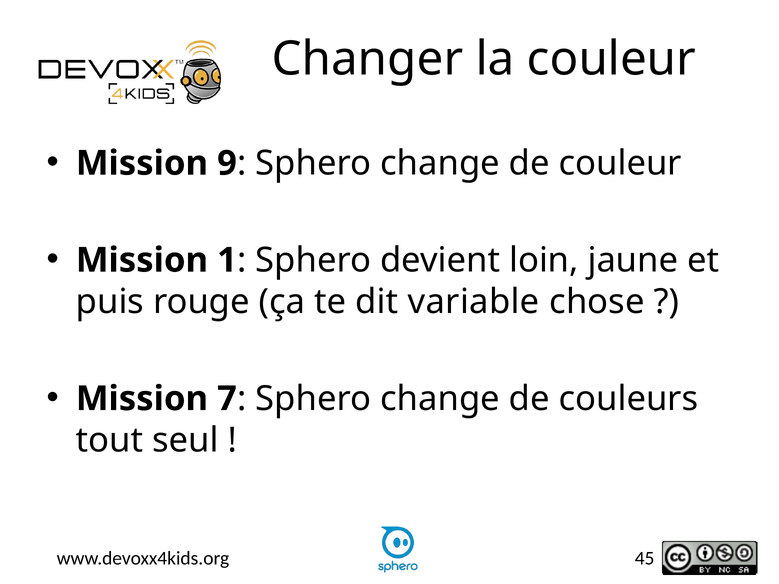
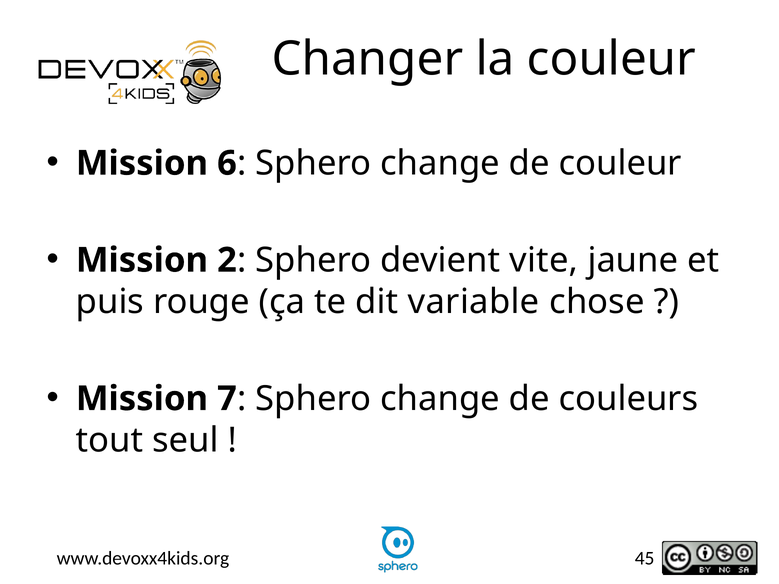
9: 9 -> 6
1: 1 -> 2
loin: loin -> vite
